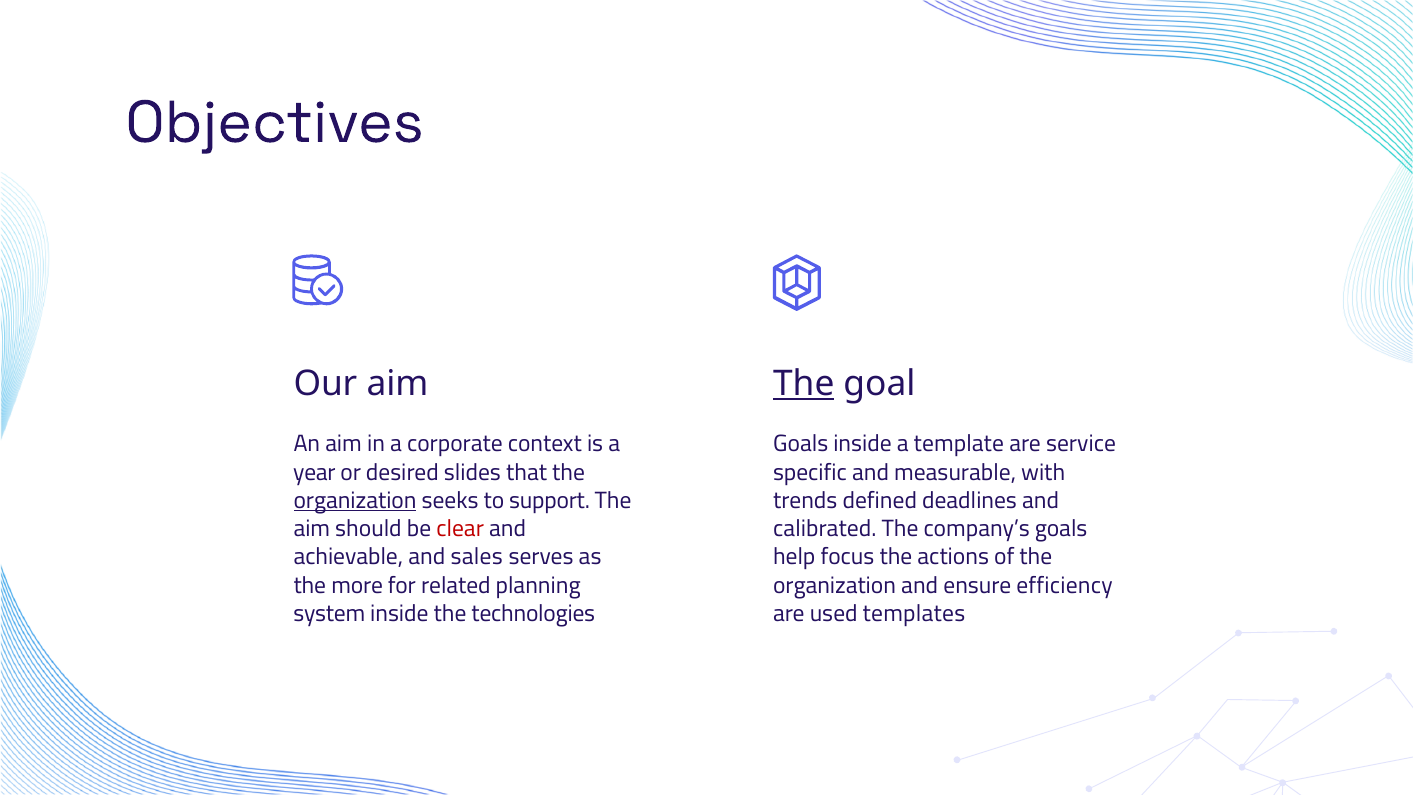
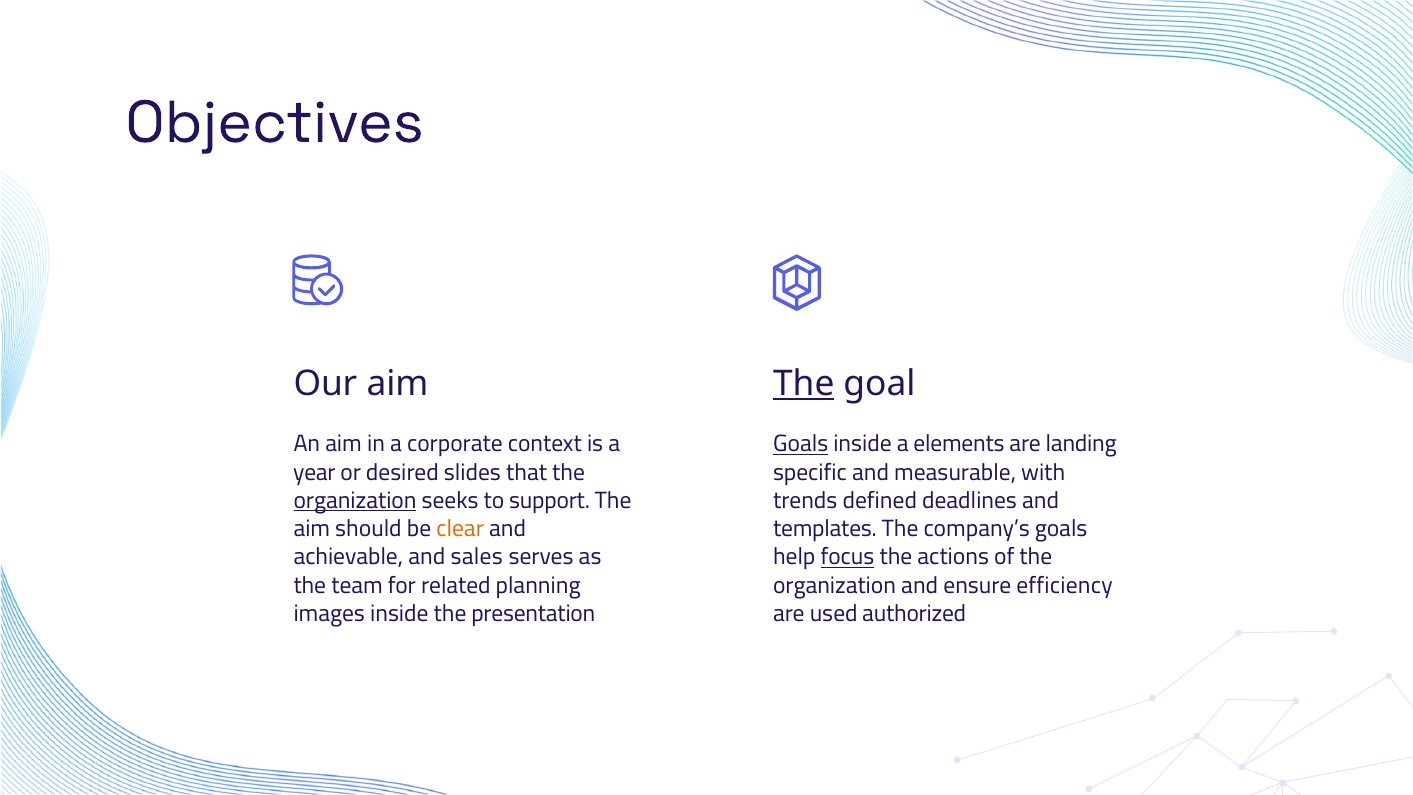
Goals at (801, 444) underline: none -> present
template: template -> elements
service: service -> landing
clear colour: red -> orange
calibrated: calibrated -> templates
focus underline: none -> present
more: more -> team
system: system -> images
technologies: technologies -> presentation
templates: templates -> authorized
